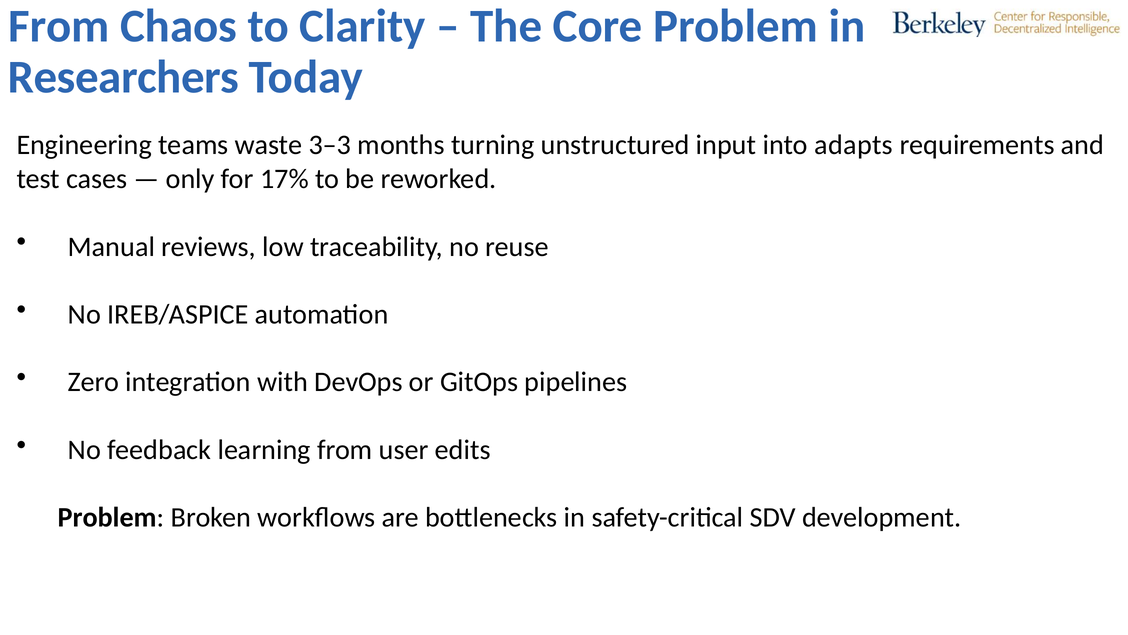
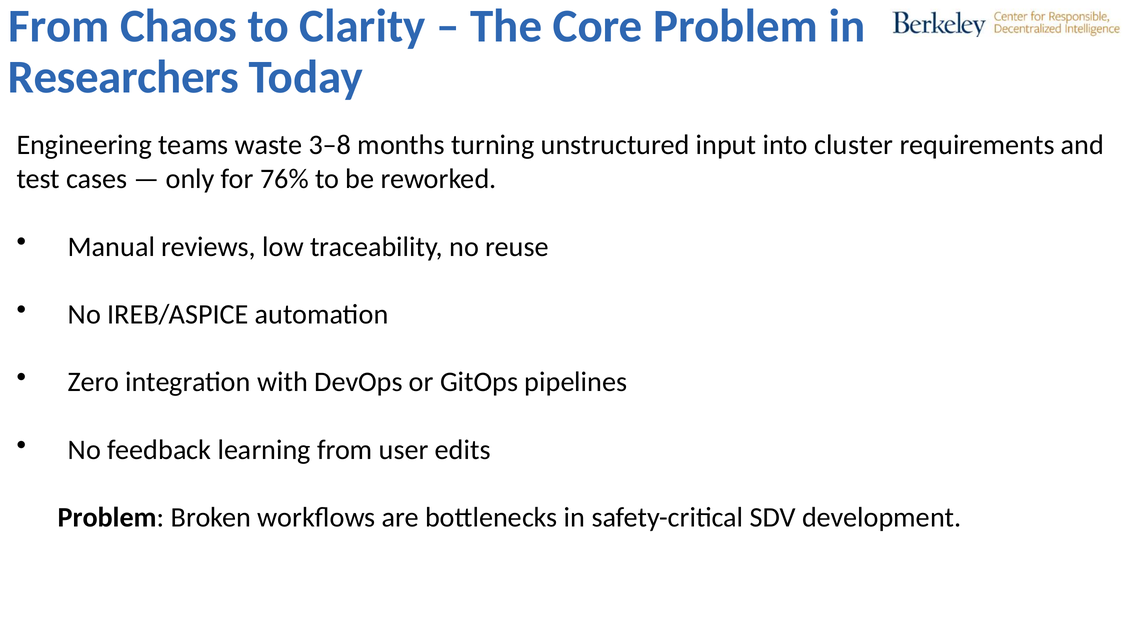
3–3: 3–3 -> 3–8
adapts: adapts -> cluster
17%: 17% -> 76%
